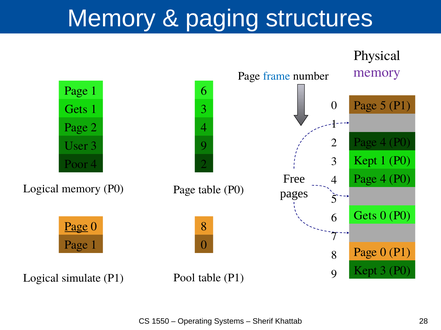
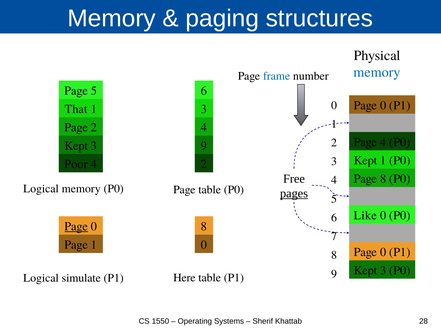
memory at (377, 72) colour: purple -> blue
1 at (94, 91): 1 -> 5
5 at (383, 106): 5 -> 0
Gets at (76, 109): Gets -> That
User at (76, 146): User -> Kept
4 at (383, 179): 4 -> 8
pages underline: none -> present
Gets at (365, 216): Gets -> Like
Pool: Pool -> Here
